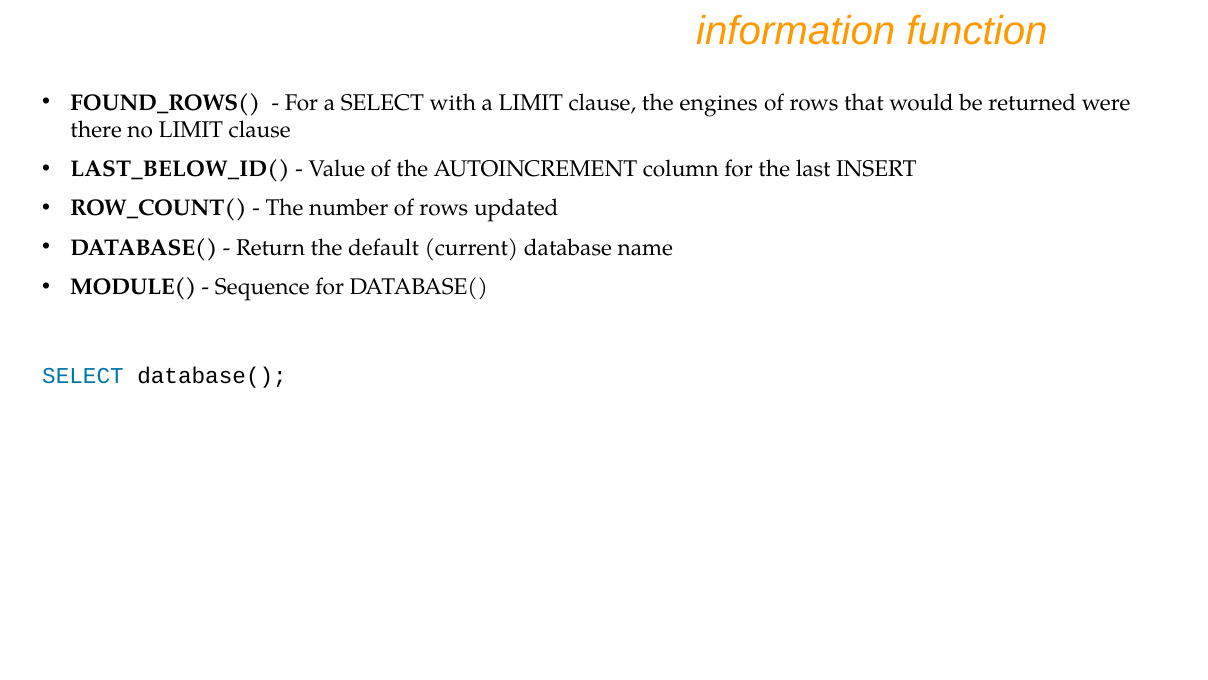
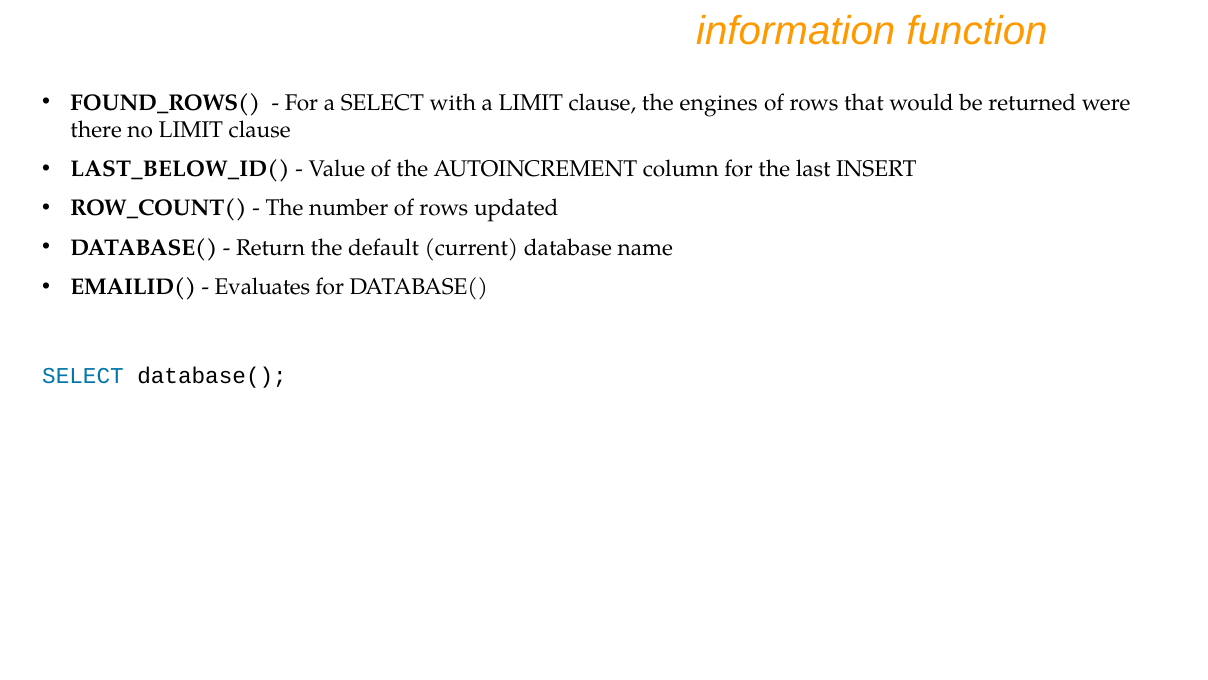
MODULE(: MODULE( -> EMAILID(
Sequence: Sequence -> Evaluates
